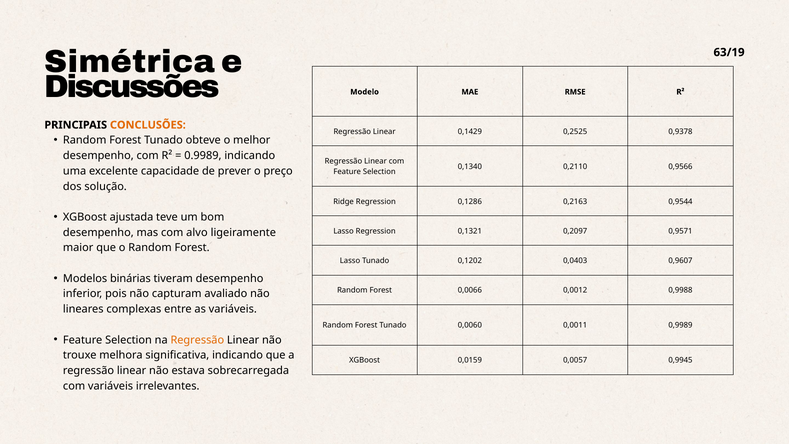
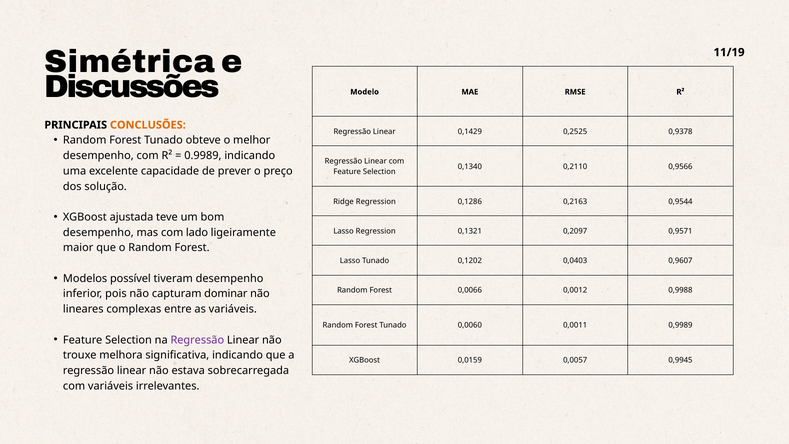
63/19: 63/19 -> 11/19
alvo: alvo -> lado
binárias: binárias -> possível
avaliado: avaliado -> dominar
Regressão at (197, 340) colour: orange -> purple
